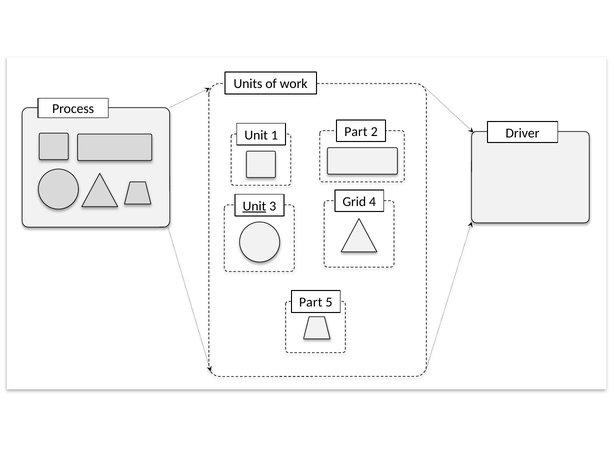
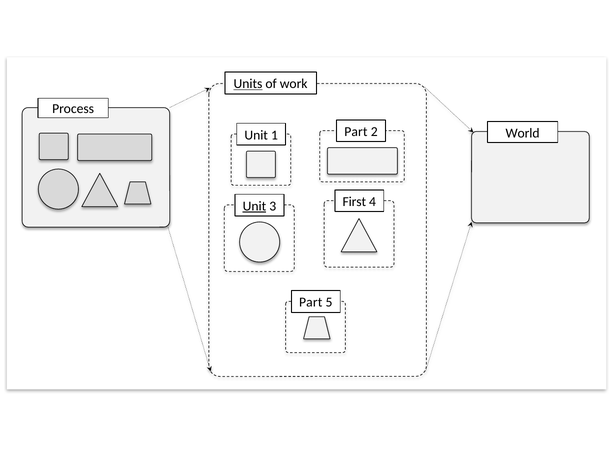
Units underline: none -> present
Driver: Driver -> World
Grid: Grid -> First
